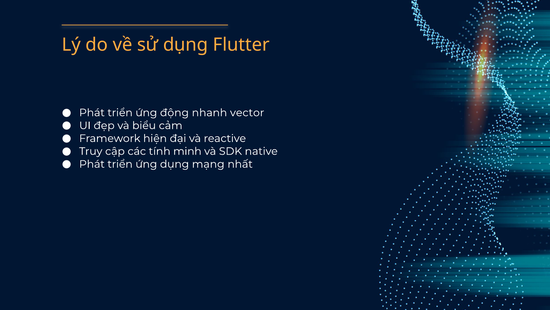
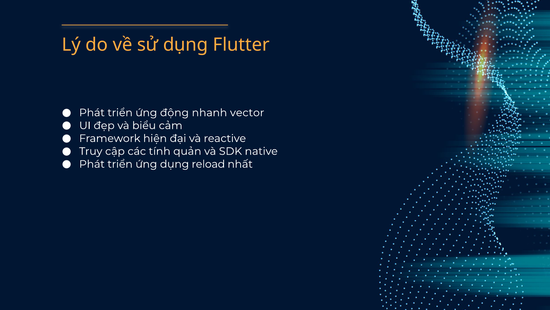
minh: minh -> quản
mạng: mạng -> reload
